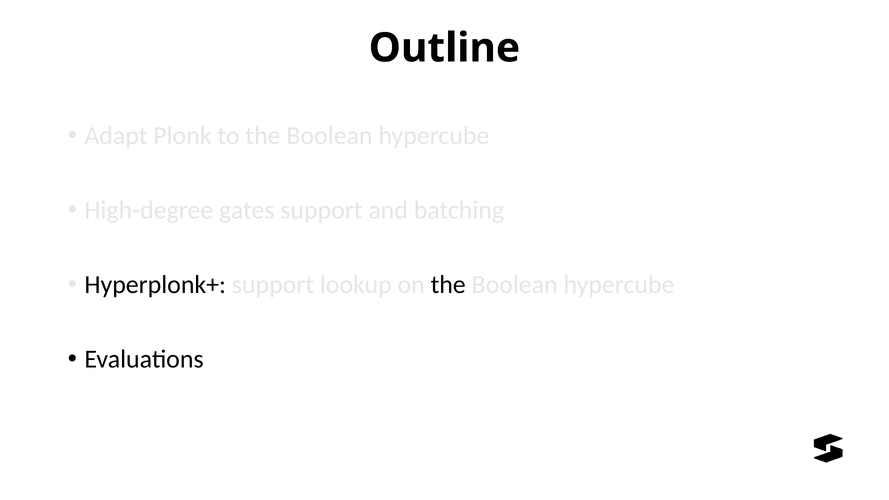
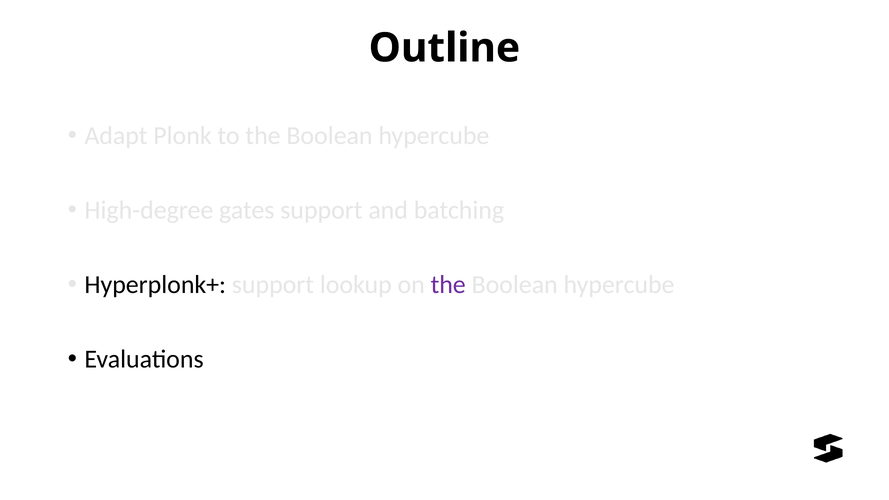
the at (448, 285) colour: black -> purple
